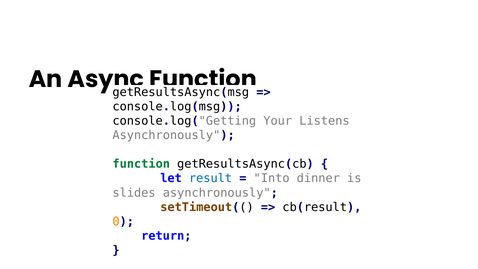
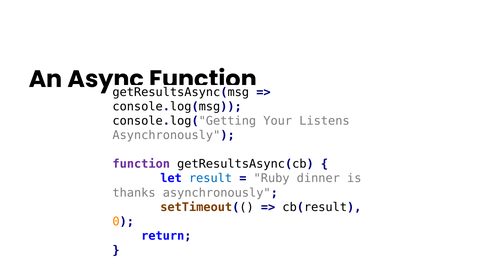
function at (141, 164) colour: green -> purple
Into: Into -> Ruby
slides: slides -> thanks
